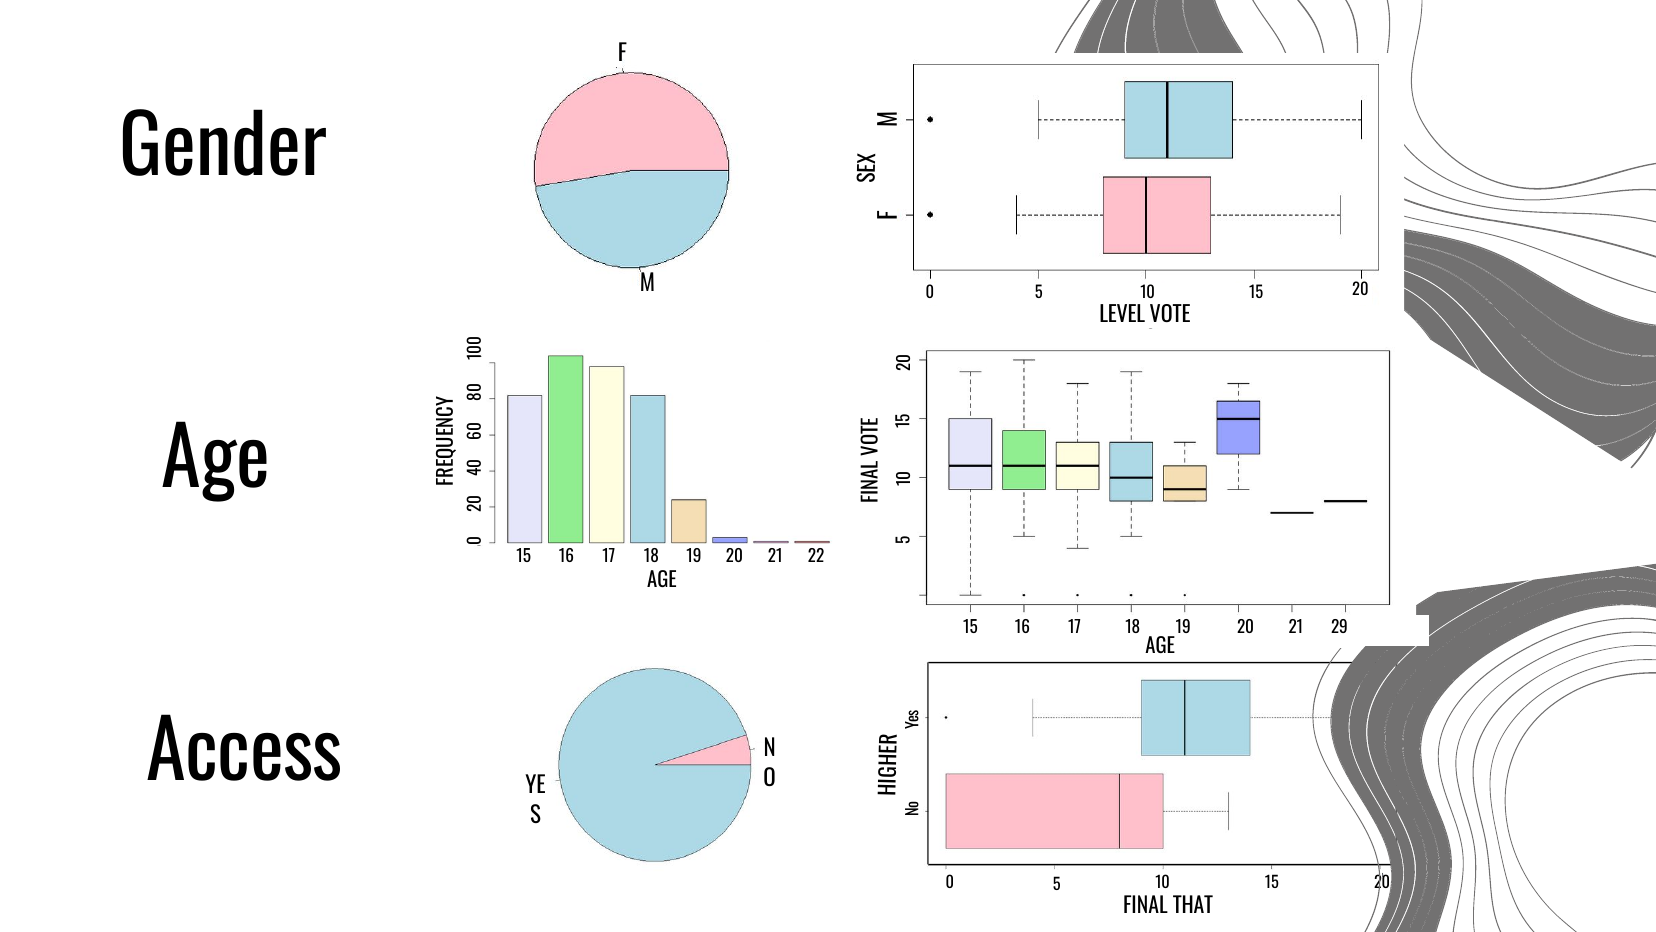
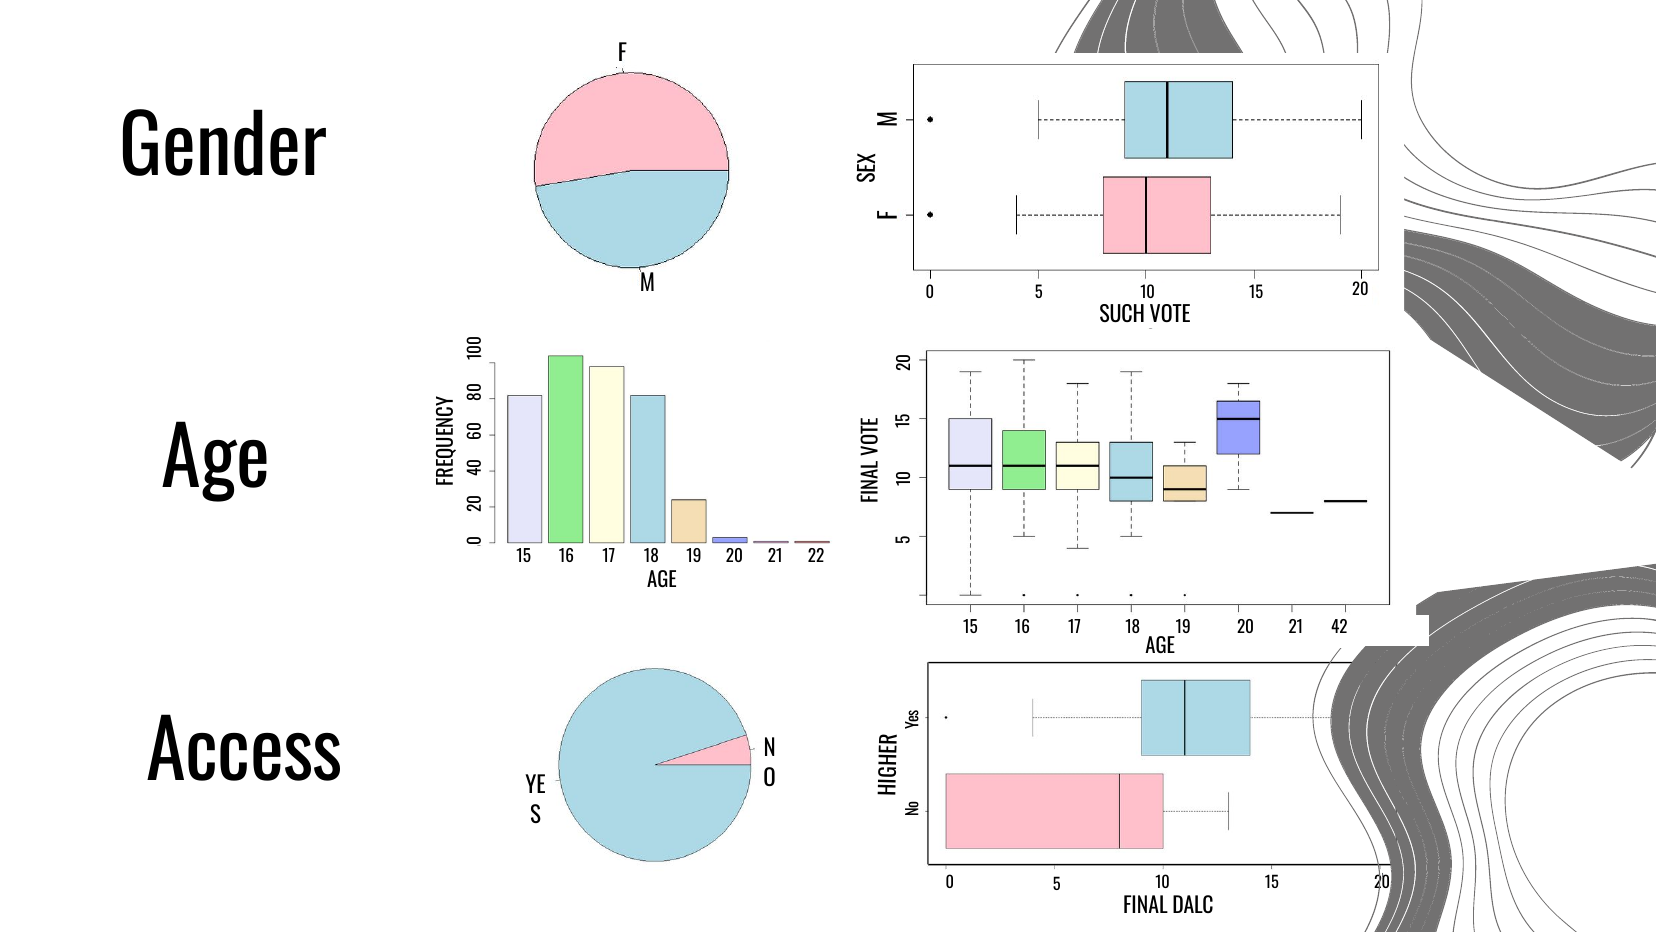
LEVEL: LEVEL -> SUCH
29: 29 -> 42
THAT: THAT -> DALC
